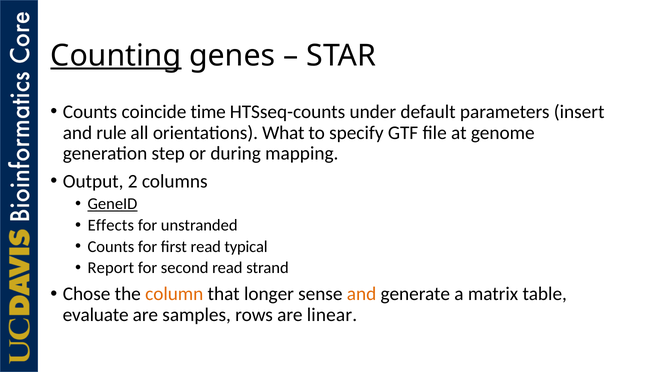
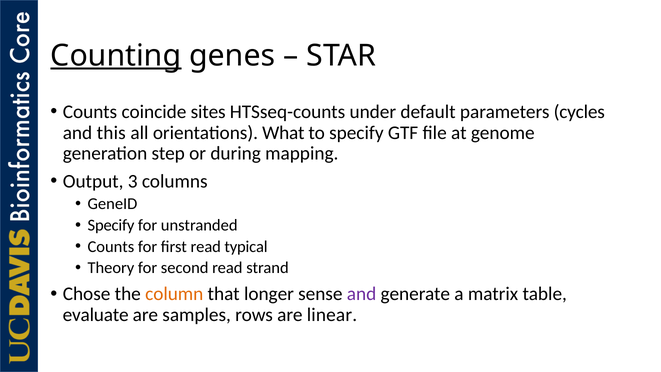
time: time -> sites
insert: insert -> cycles
rule: rule -> this
2: 2 -> 3
GeneID underline: present -> none
Effects at (111, 225): Effects -> Specify
Report: Report -> Theory
and at (362, 294) colour: orange -> purple
